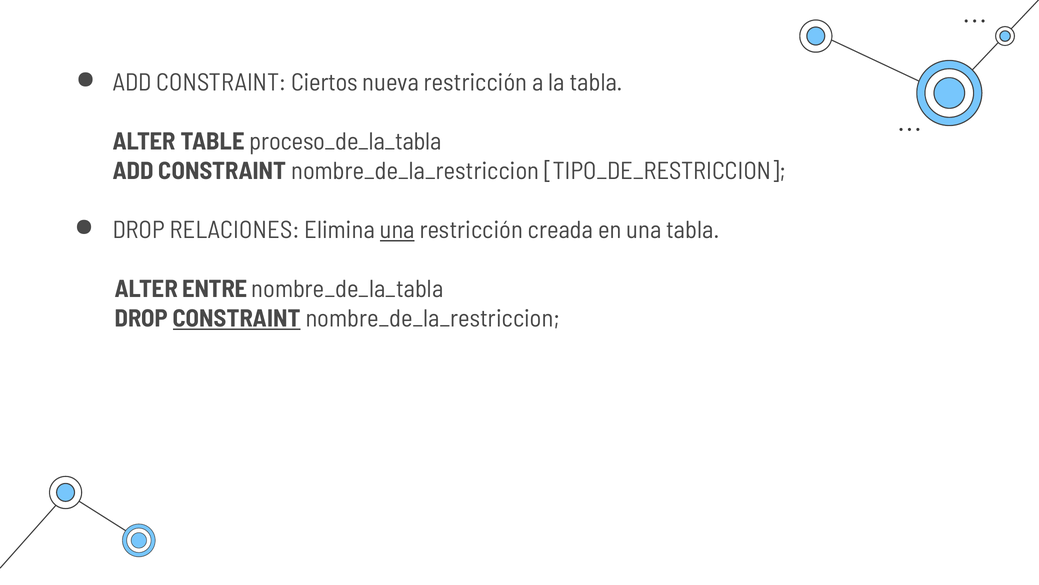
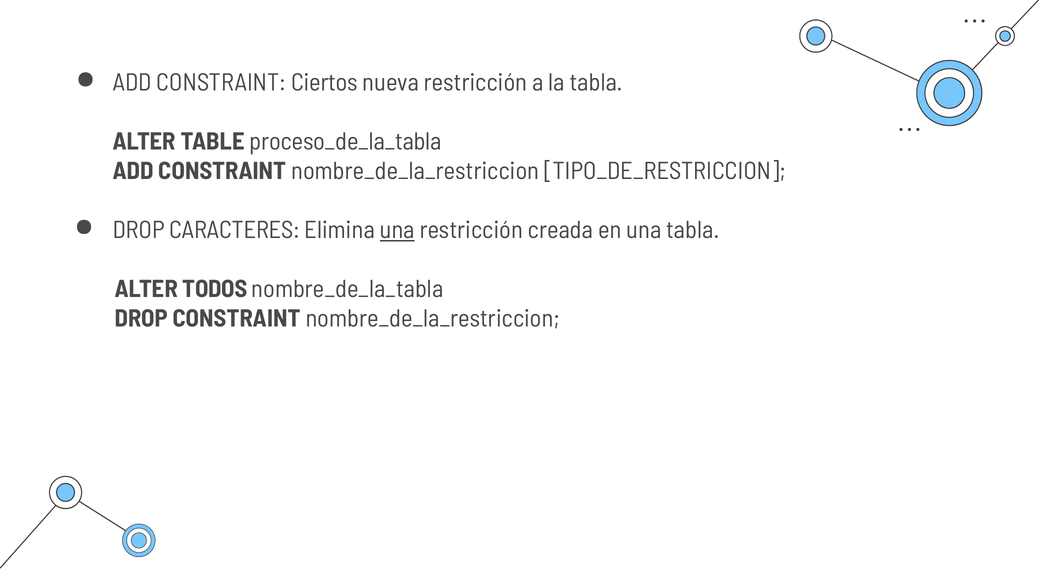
RELACIONES: RELACIONES -> CARACTERES
ENTRE: ENTRE -> TODOS
CONSTRAINT at (237, 318) underline: present -> none
